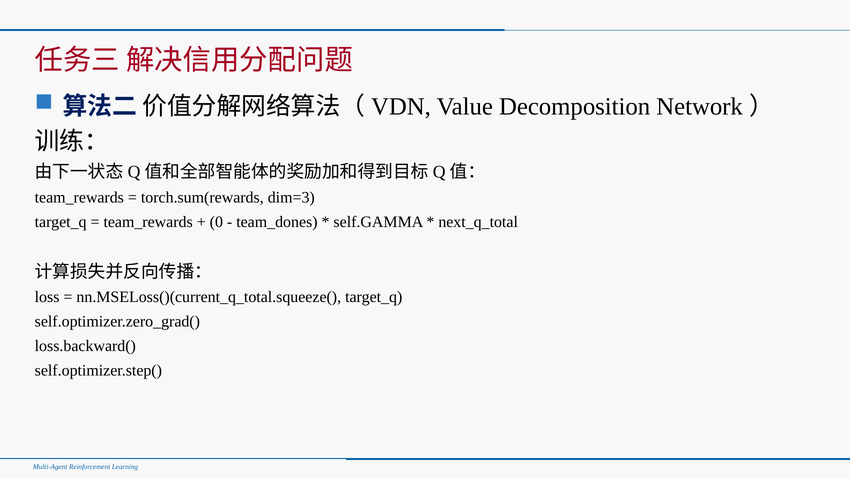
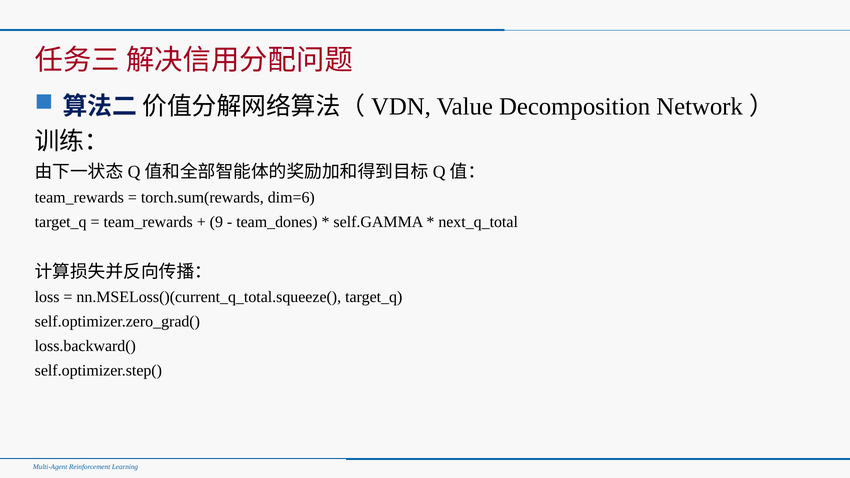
dim=3: dim=3 -> dim=6
0: 0 -> 9
